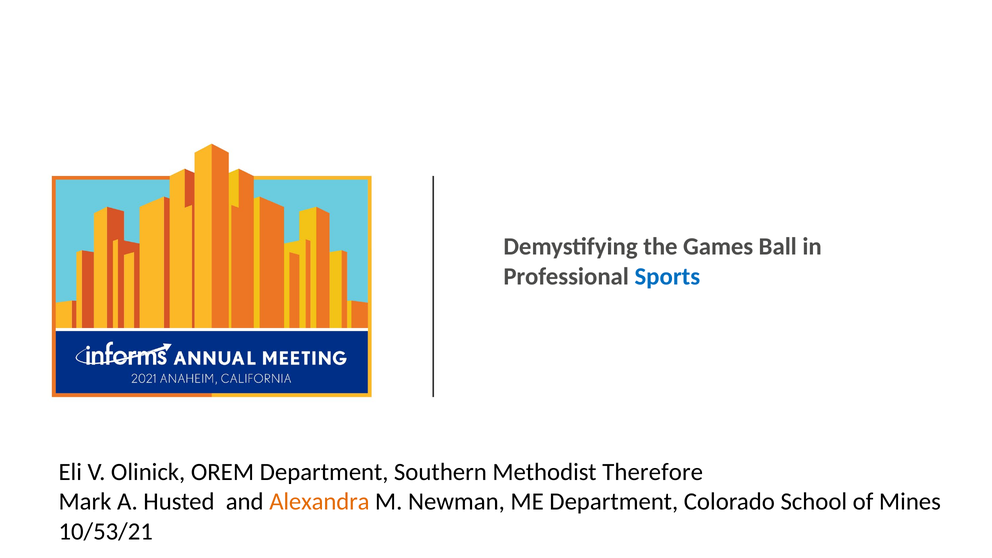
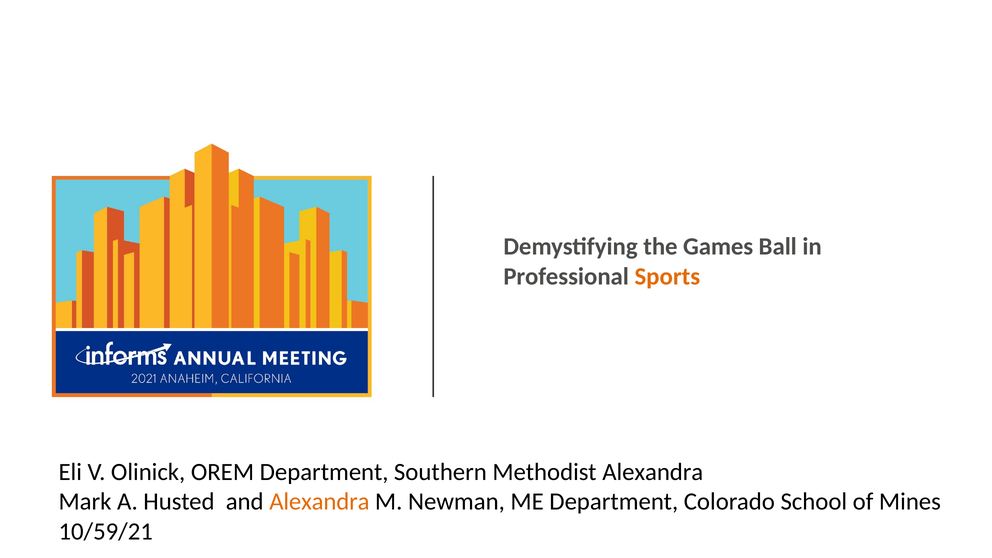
Sports colour: blue -> orange
Methodist Therefore: Therefore -> Alexandra
10/53/21: 10/53/21 -> 10/59/21
